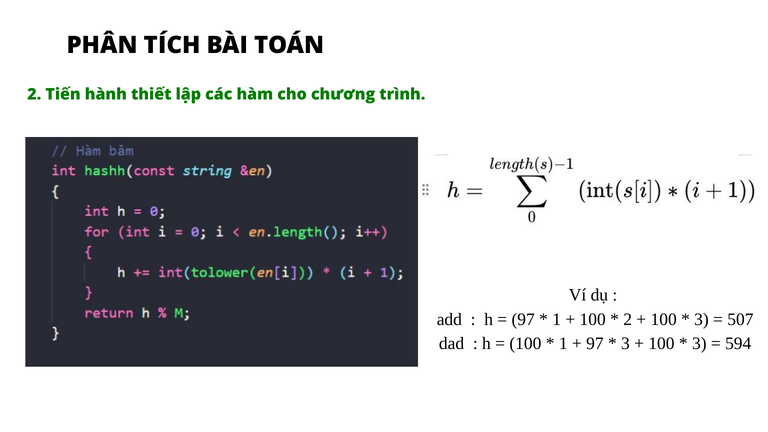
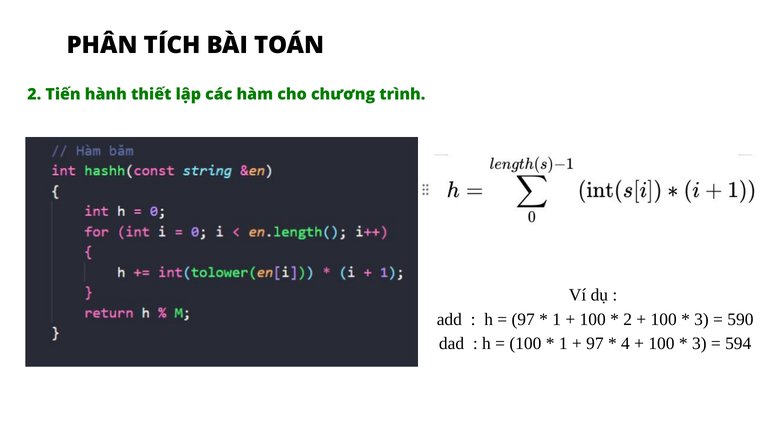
507: 507 -> 590
3 at (625, 344): 3 -> 4
